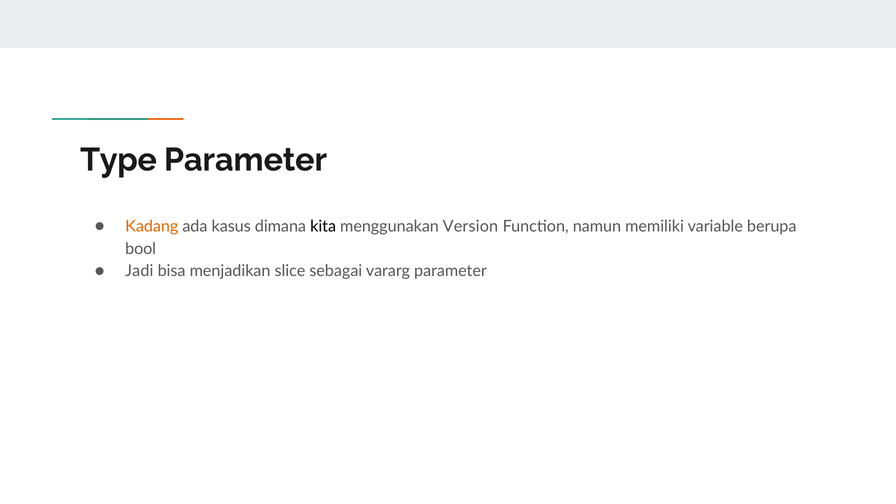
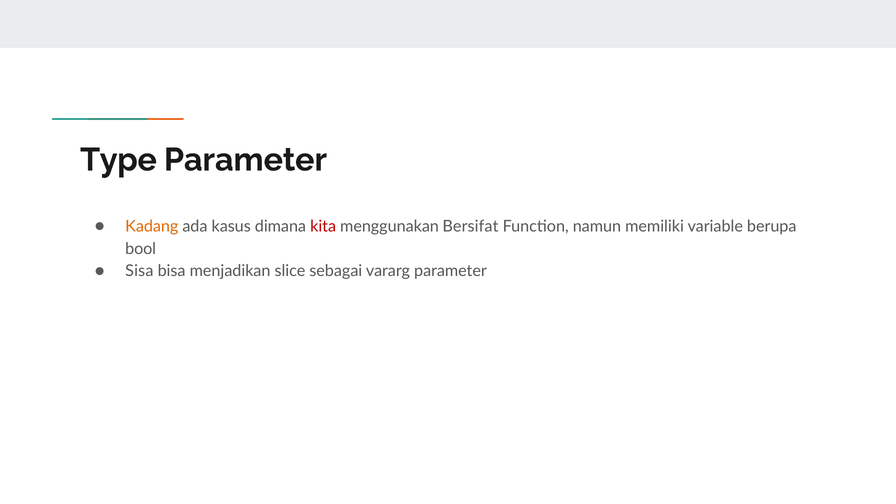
kita colour: black -> red
Version: Version -> Bersifat
Jadi: Jadi -> Sisa
